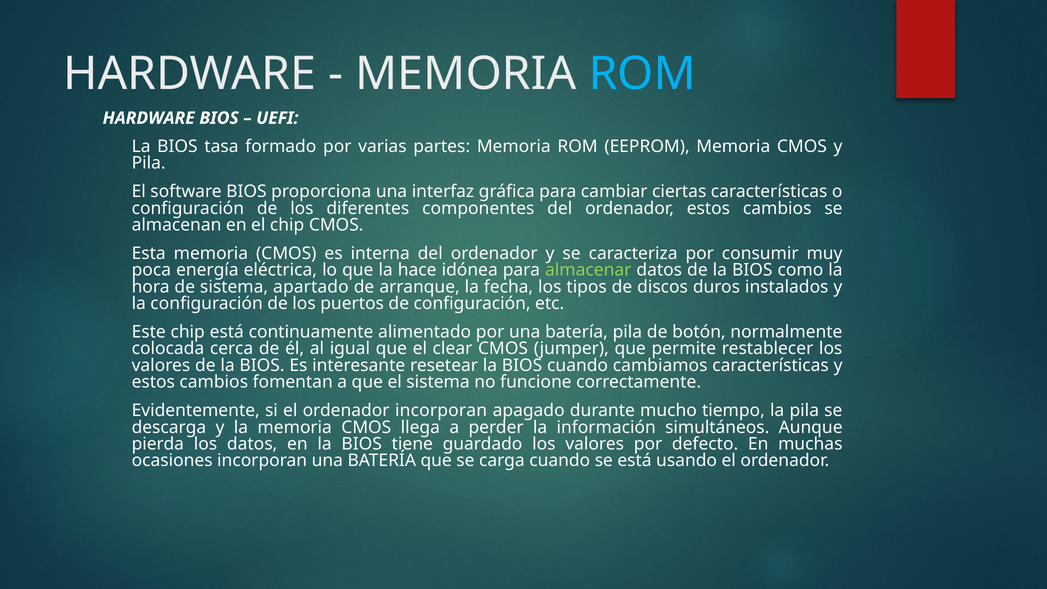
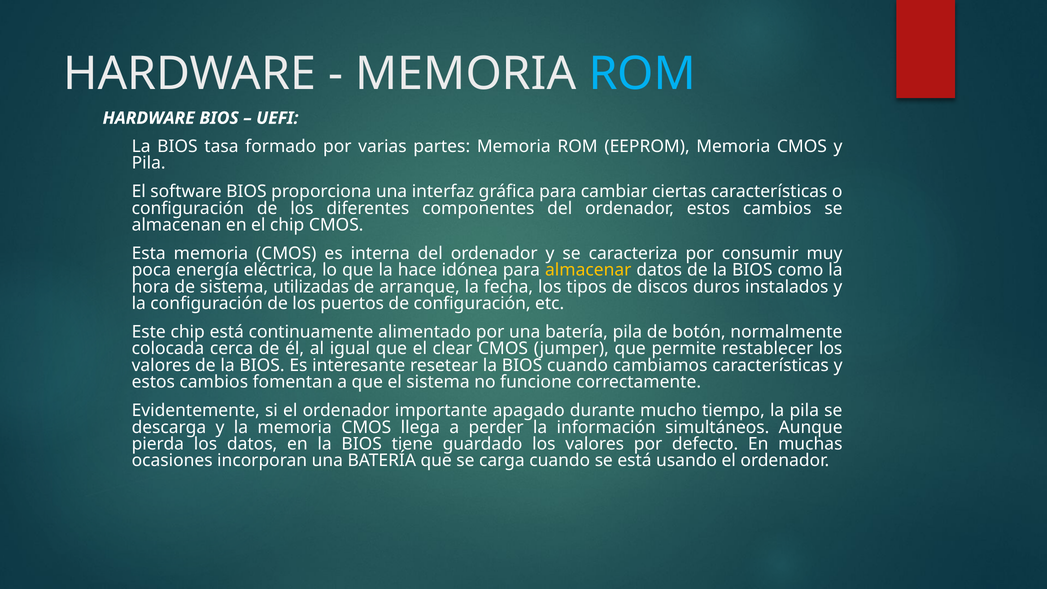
almacenar colour: light green -> yellow
apartado: apartado -> utilizadas
ordenador incorporan: incorporan -> importante
